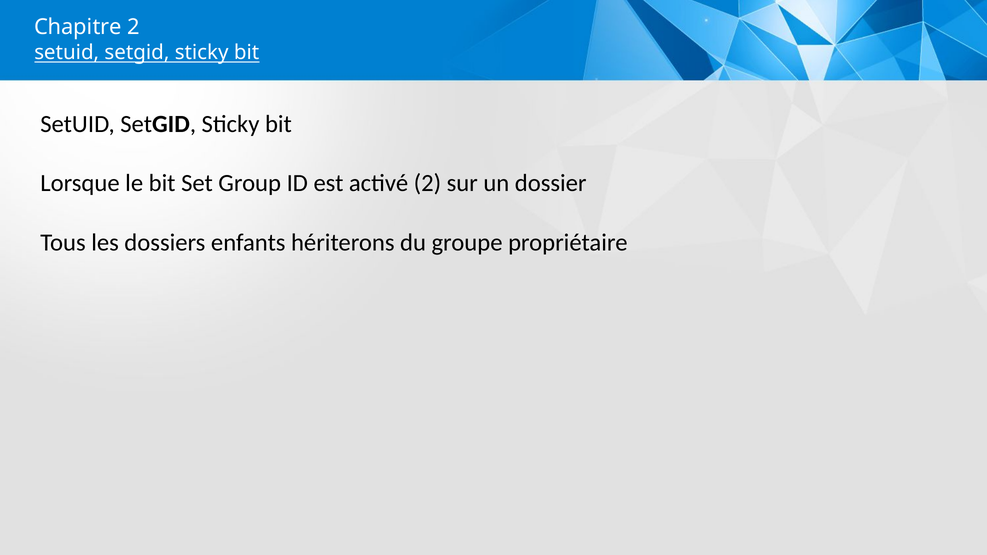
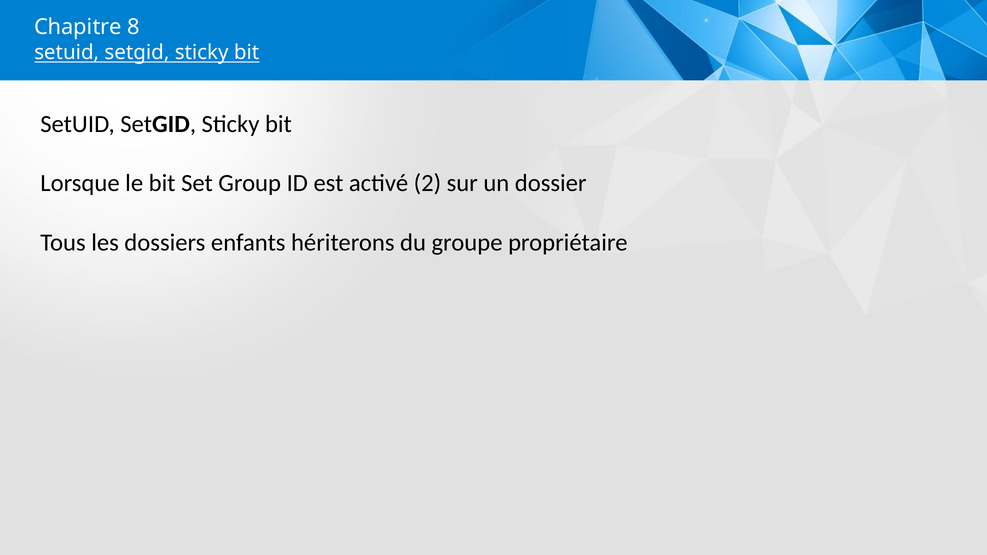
Chapitre 2: 2 -> 8
